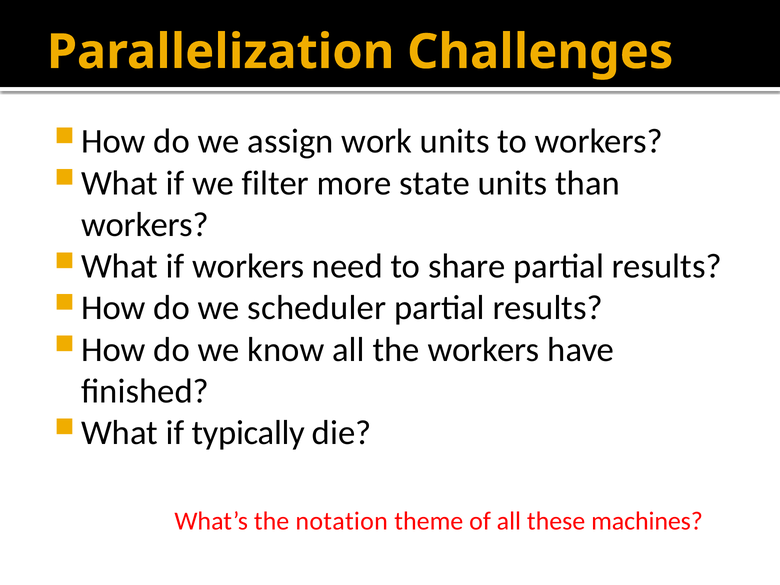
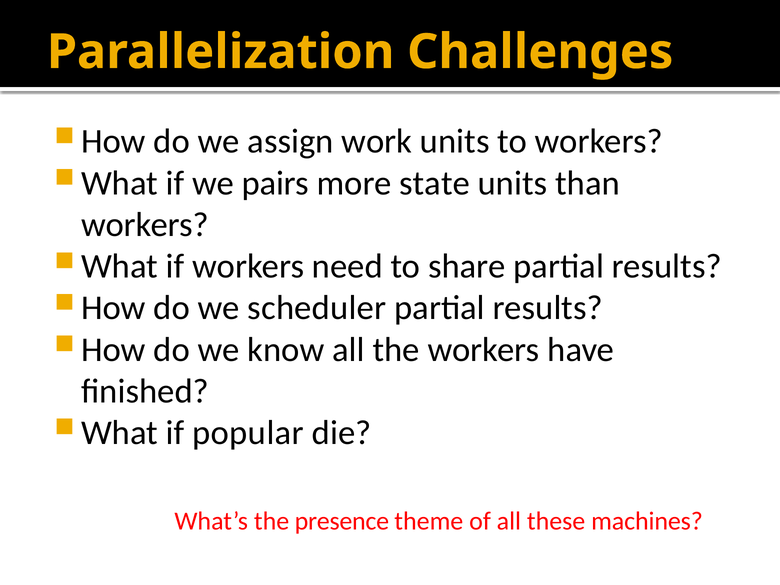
filter: filter -> pairs
typically: typically -> popular
notation: notation -> presence
